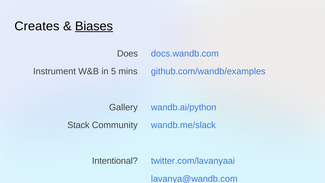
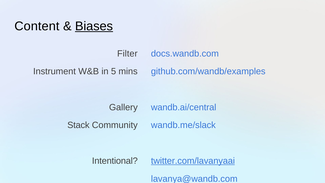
Creates: Creates -> Content
Does: Does -> Filter
wandb.ai/python: wandb.ai/python -> wandb.ai/central
twitter.com/lavanyaai underline: none -> present
